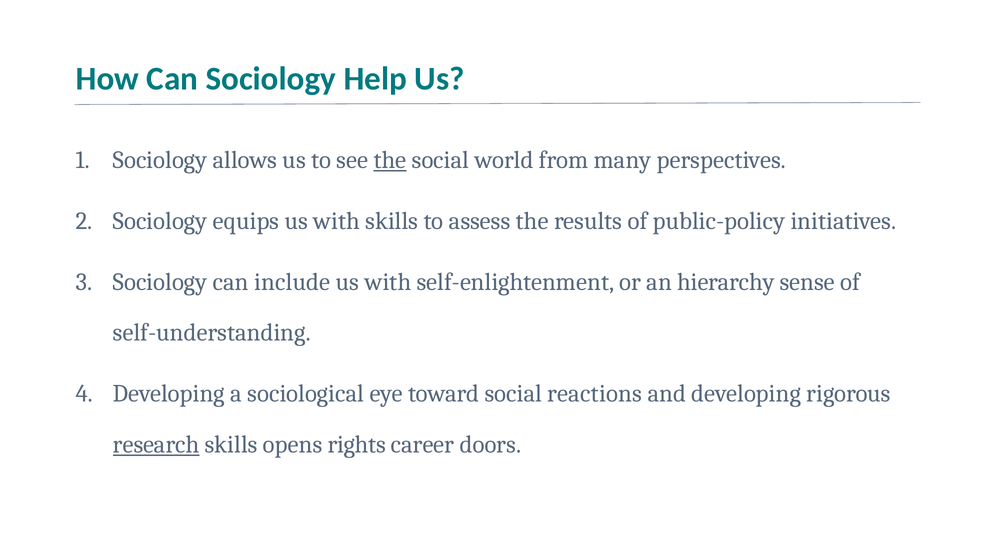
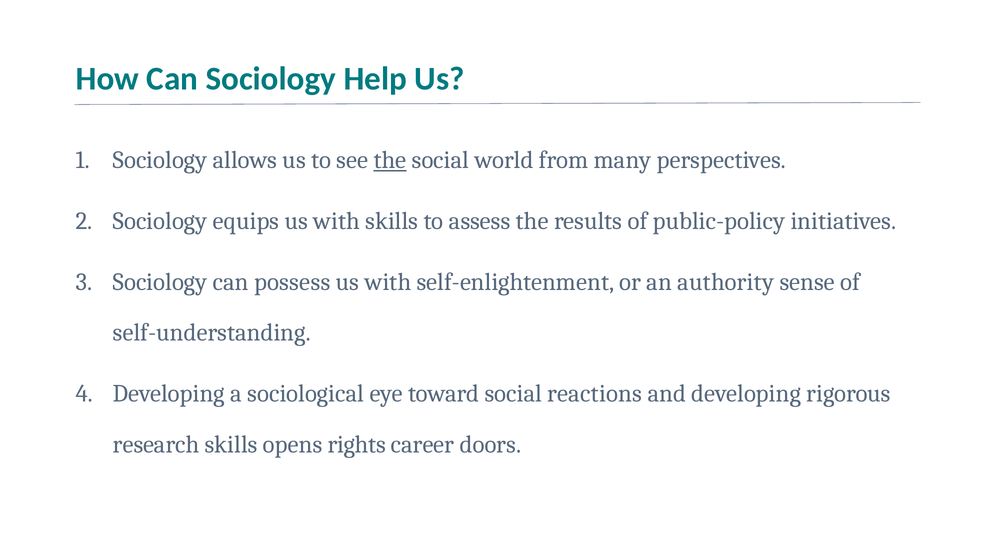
include: include -> possess
hierarchy: hierarchy -> authority
research underline: present -> none
